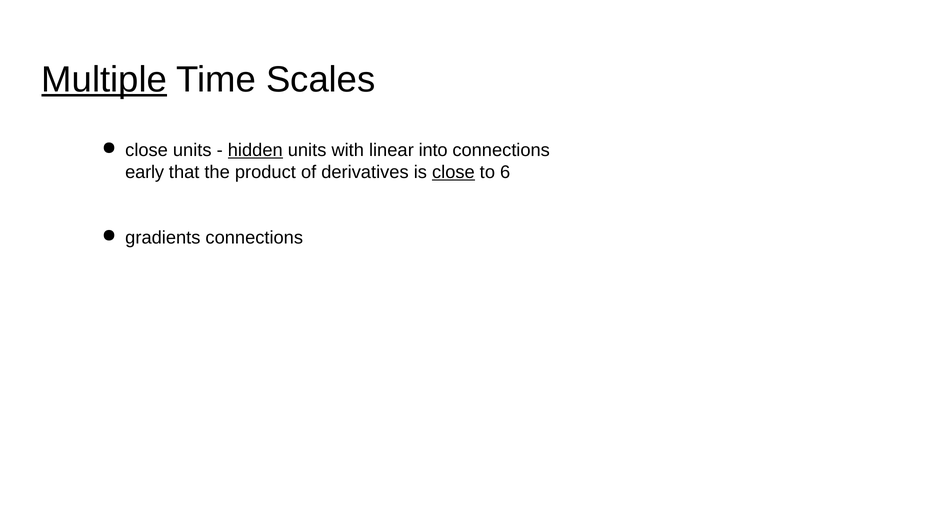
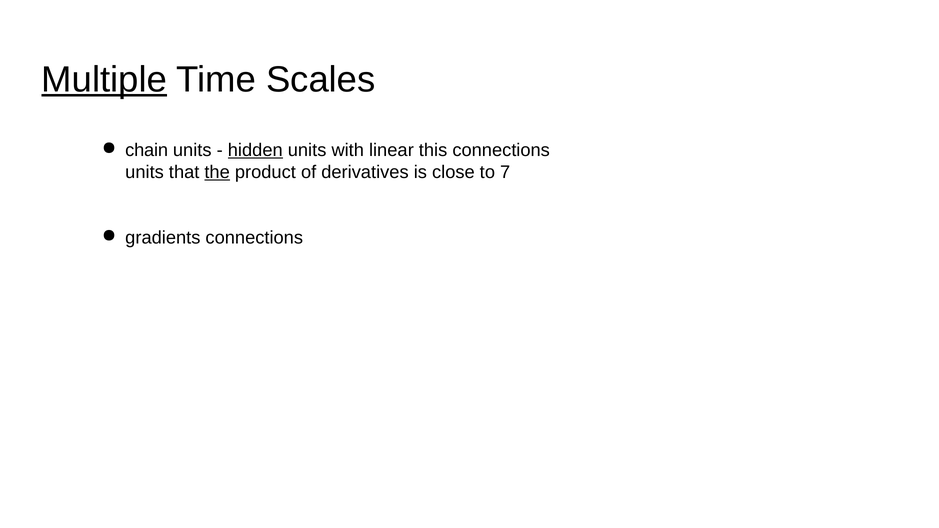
close at (147, 150): close -> chain
into: into -> this
early at (145, 172): early -> units
the underline: none -> present
close at (453, 172) underline: present -> none
6: 6 -> 7
